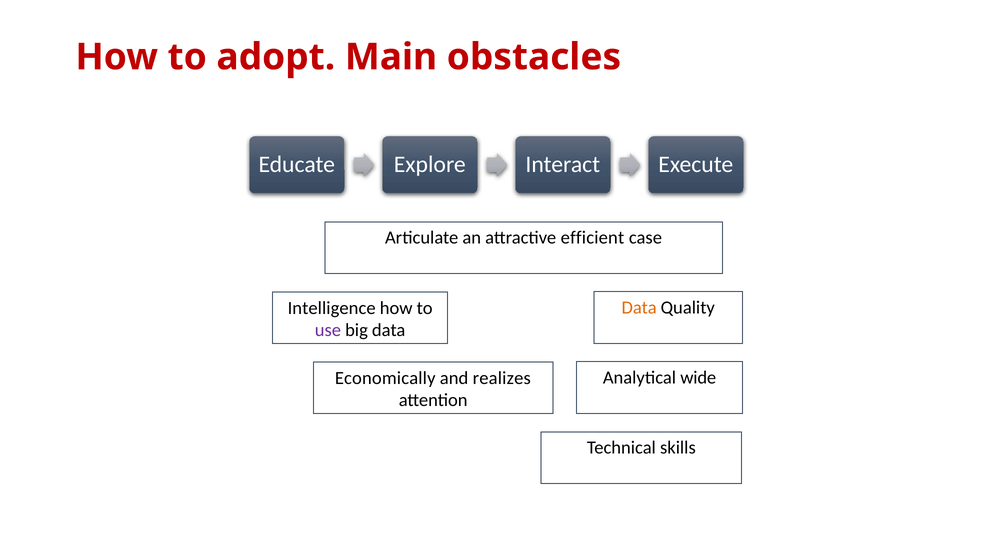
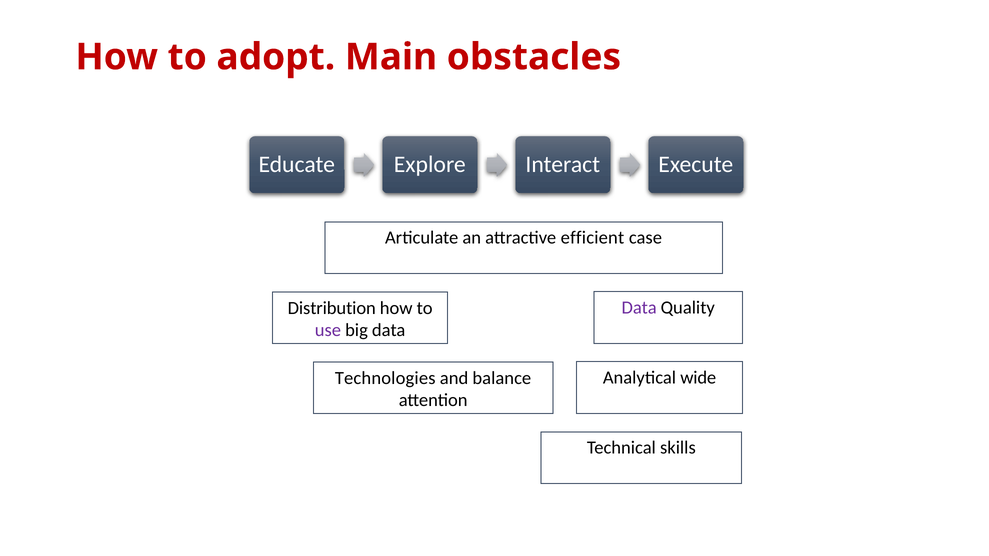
Data at (639, 308) colour: orange -> purple
Intelligence: Intelligence -> Distribution
Economically: Economically -> Technologies
realizes: realizes -> balance
